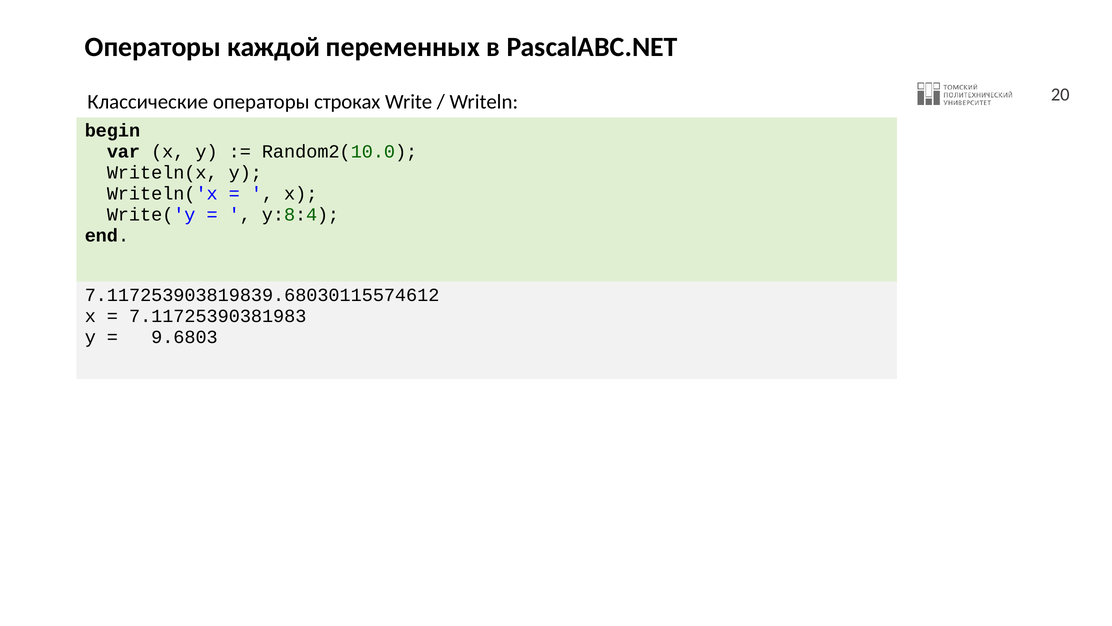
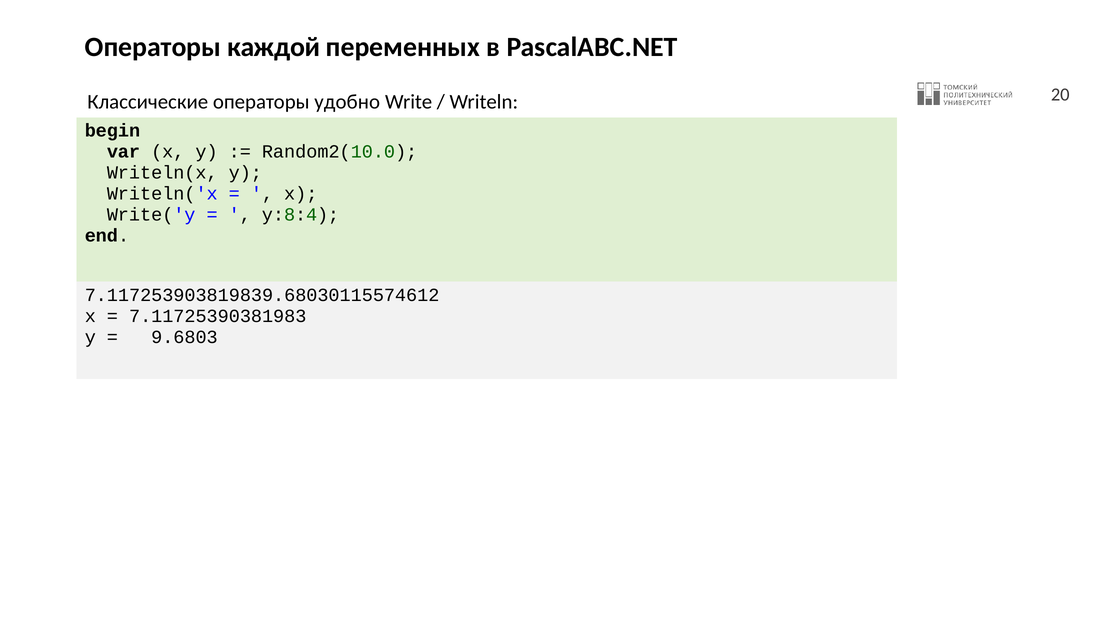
строках: строках -> удобно
